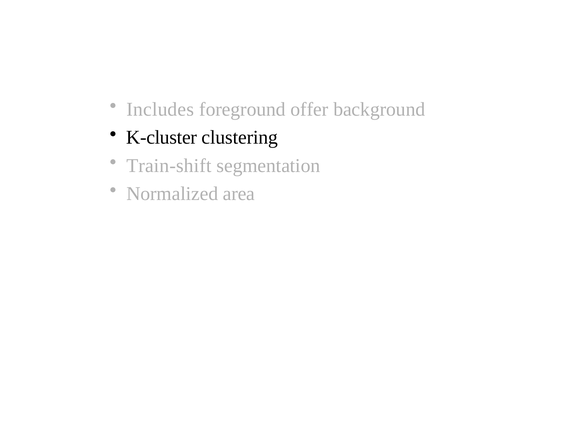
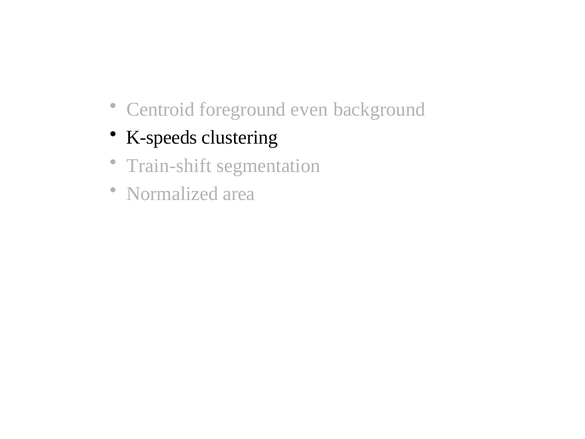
Includes: Includes -> Centroid
offer: offer -> even
K-cluster: K-cluster -> K-speeds
